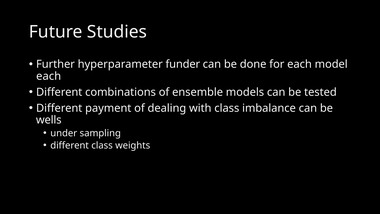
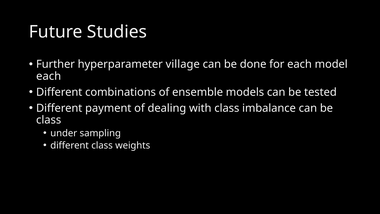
funder: funder -> village
wells at (49, 120): wells -> class
